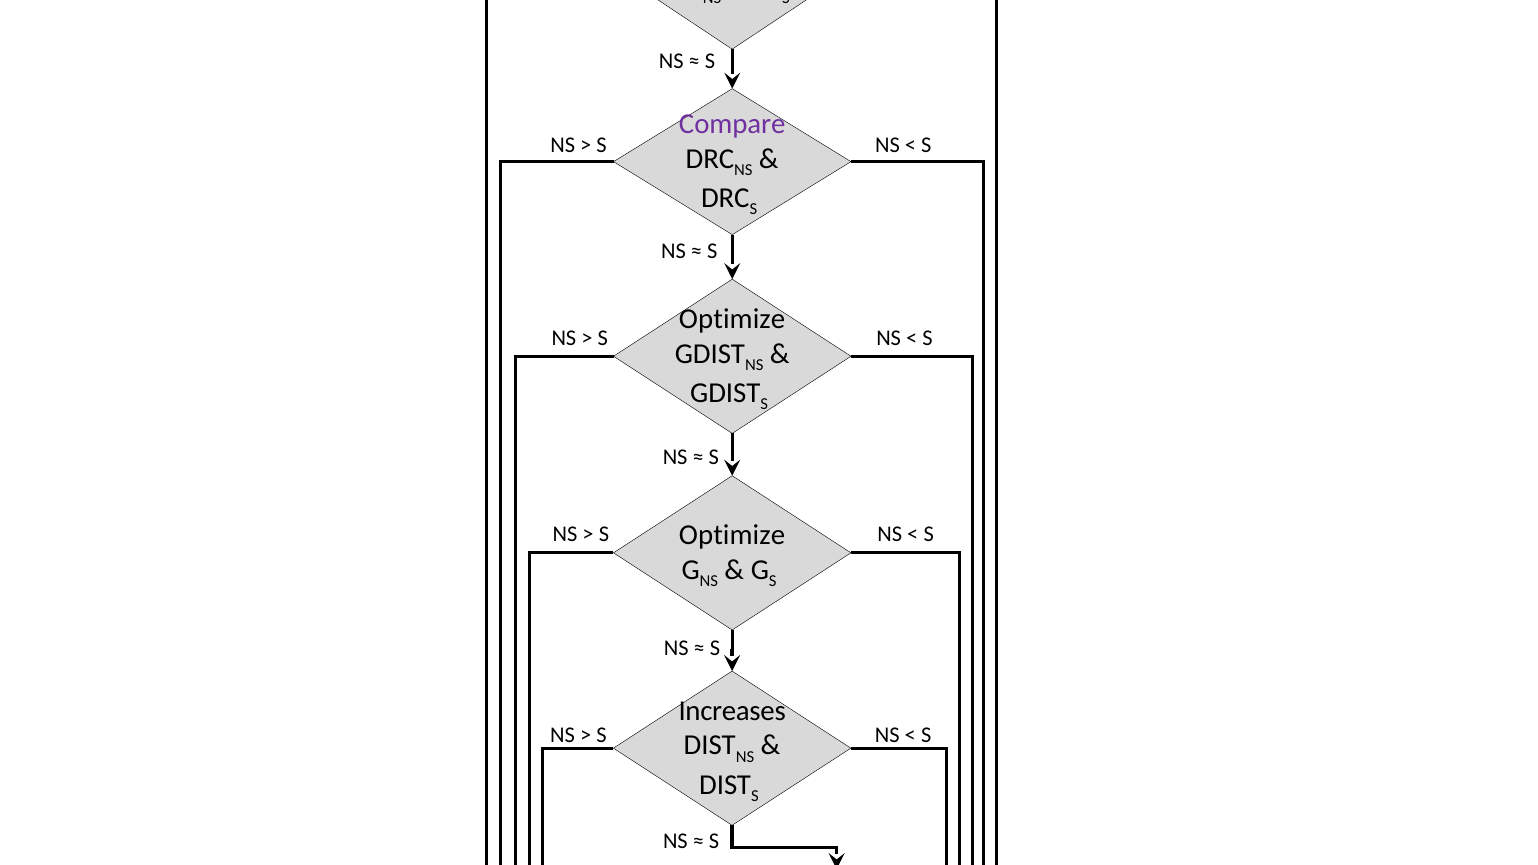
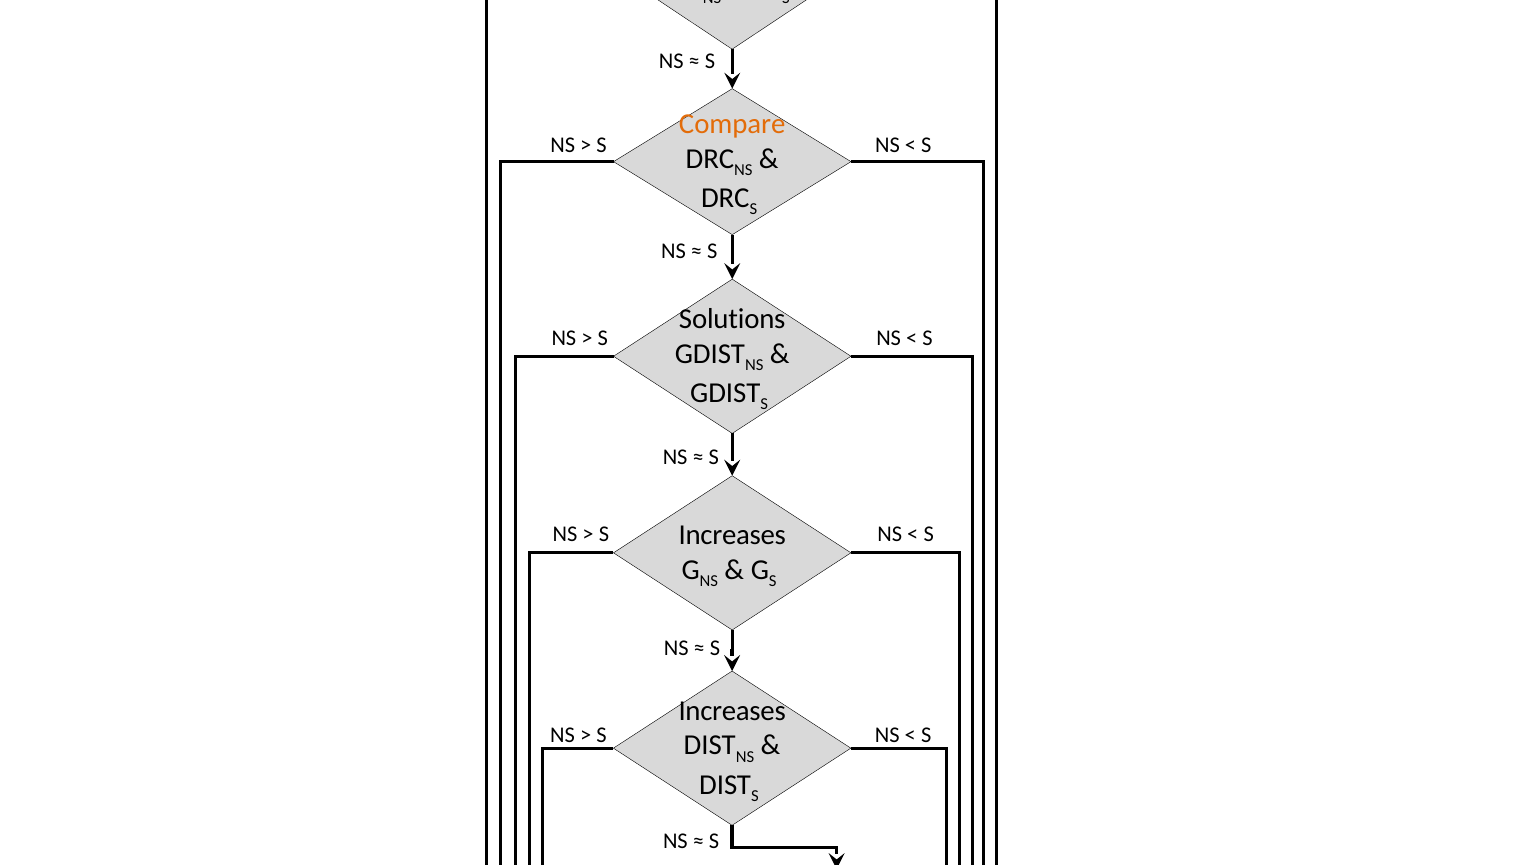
Compare at (732, 124) colour: purple -> orange
Optimize at (732, 319): Optimize -> Solutions
Optimize at (732, 535): Optimize -> Increases
